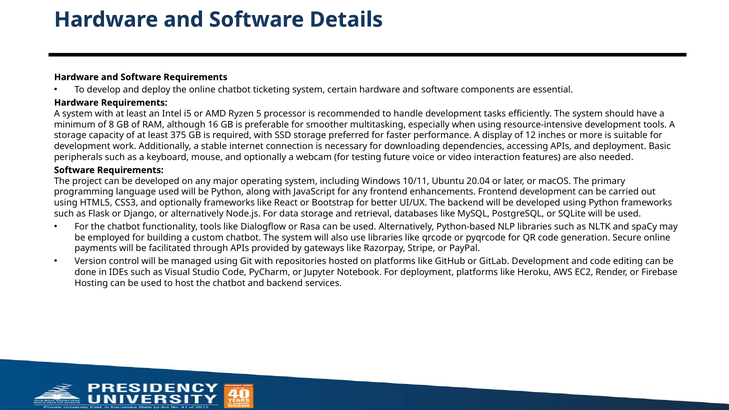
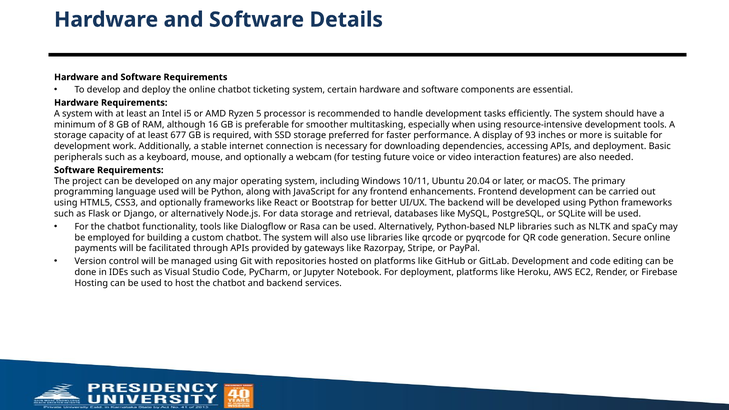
375: 375 -> 677
12: 12 -> 93
